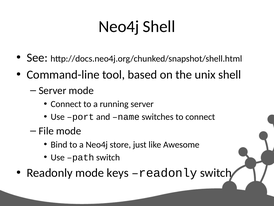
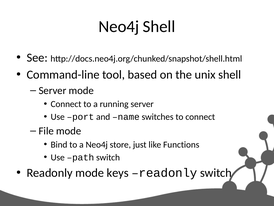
Awesome: Awesome -> Functions
